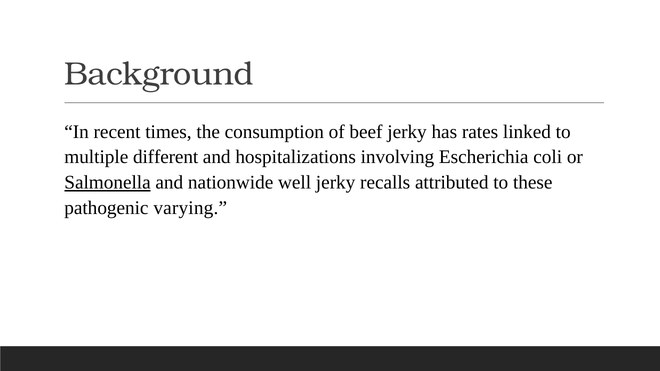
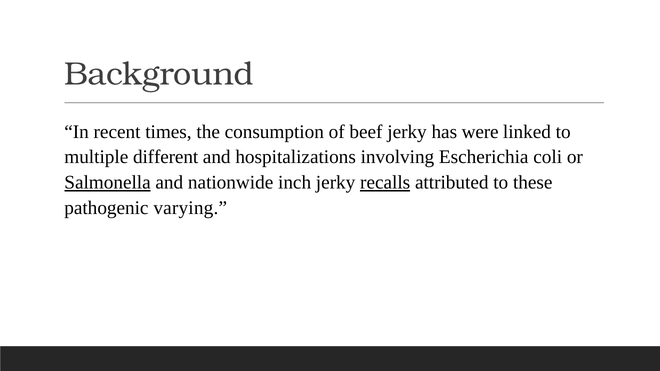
rates: rates -> were
well: well -> inch
recalls underline: none -> present
